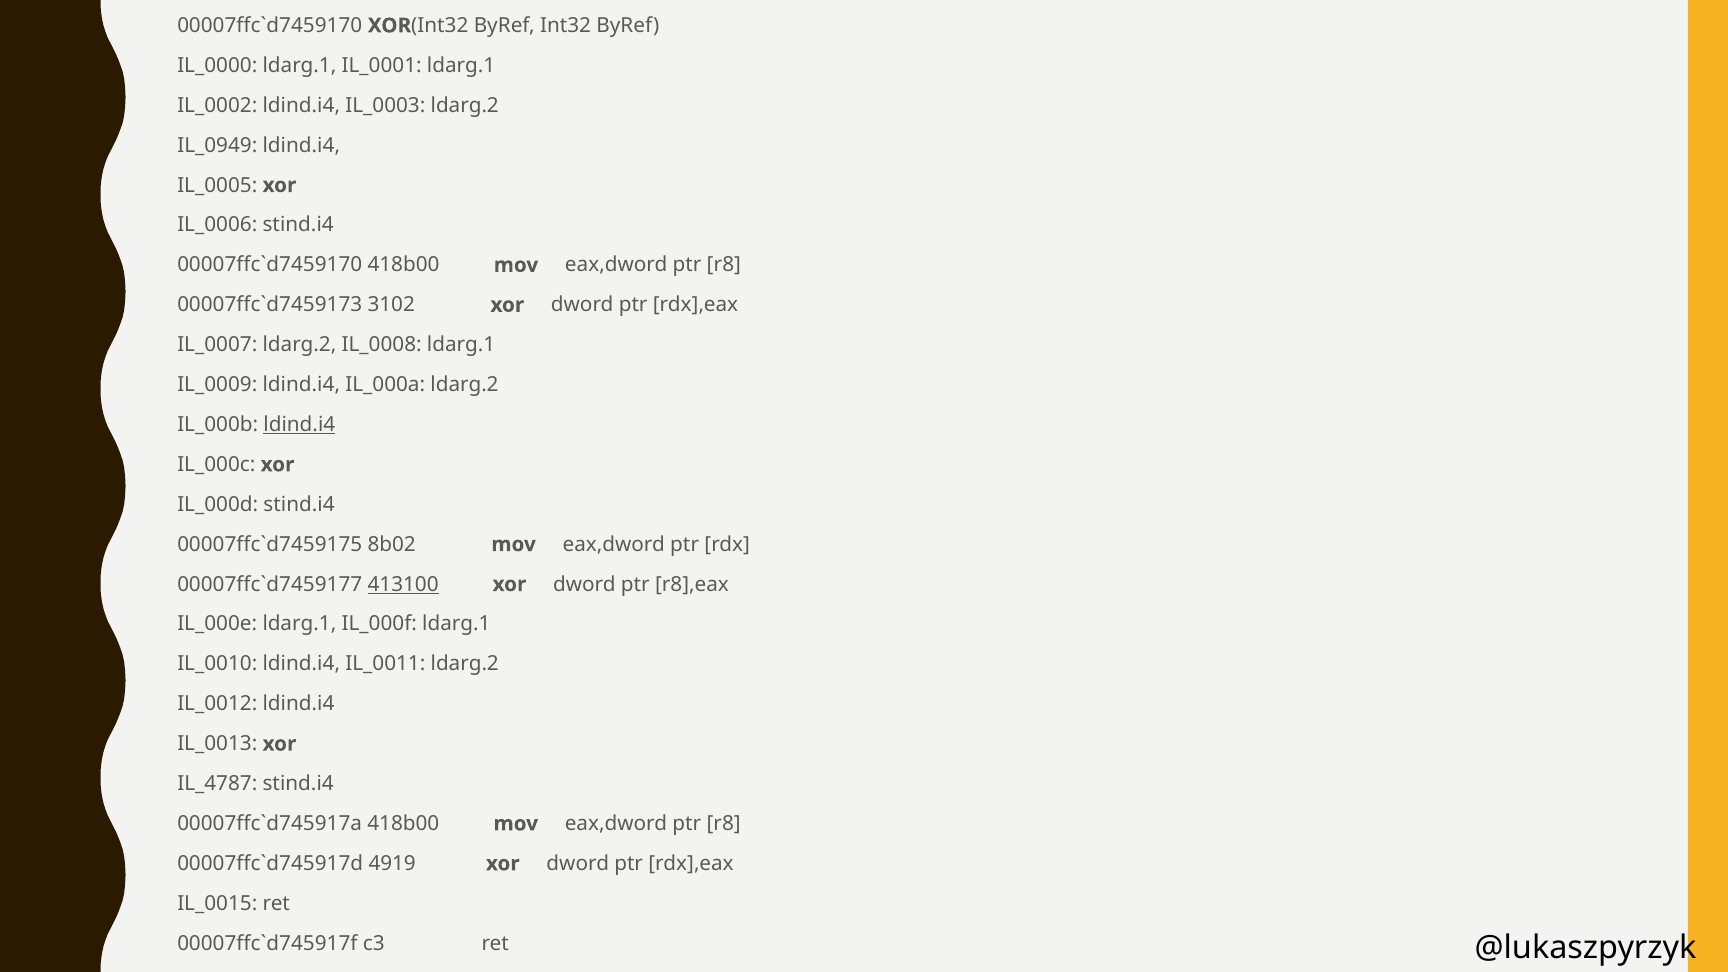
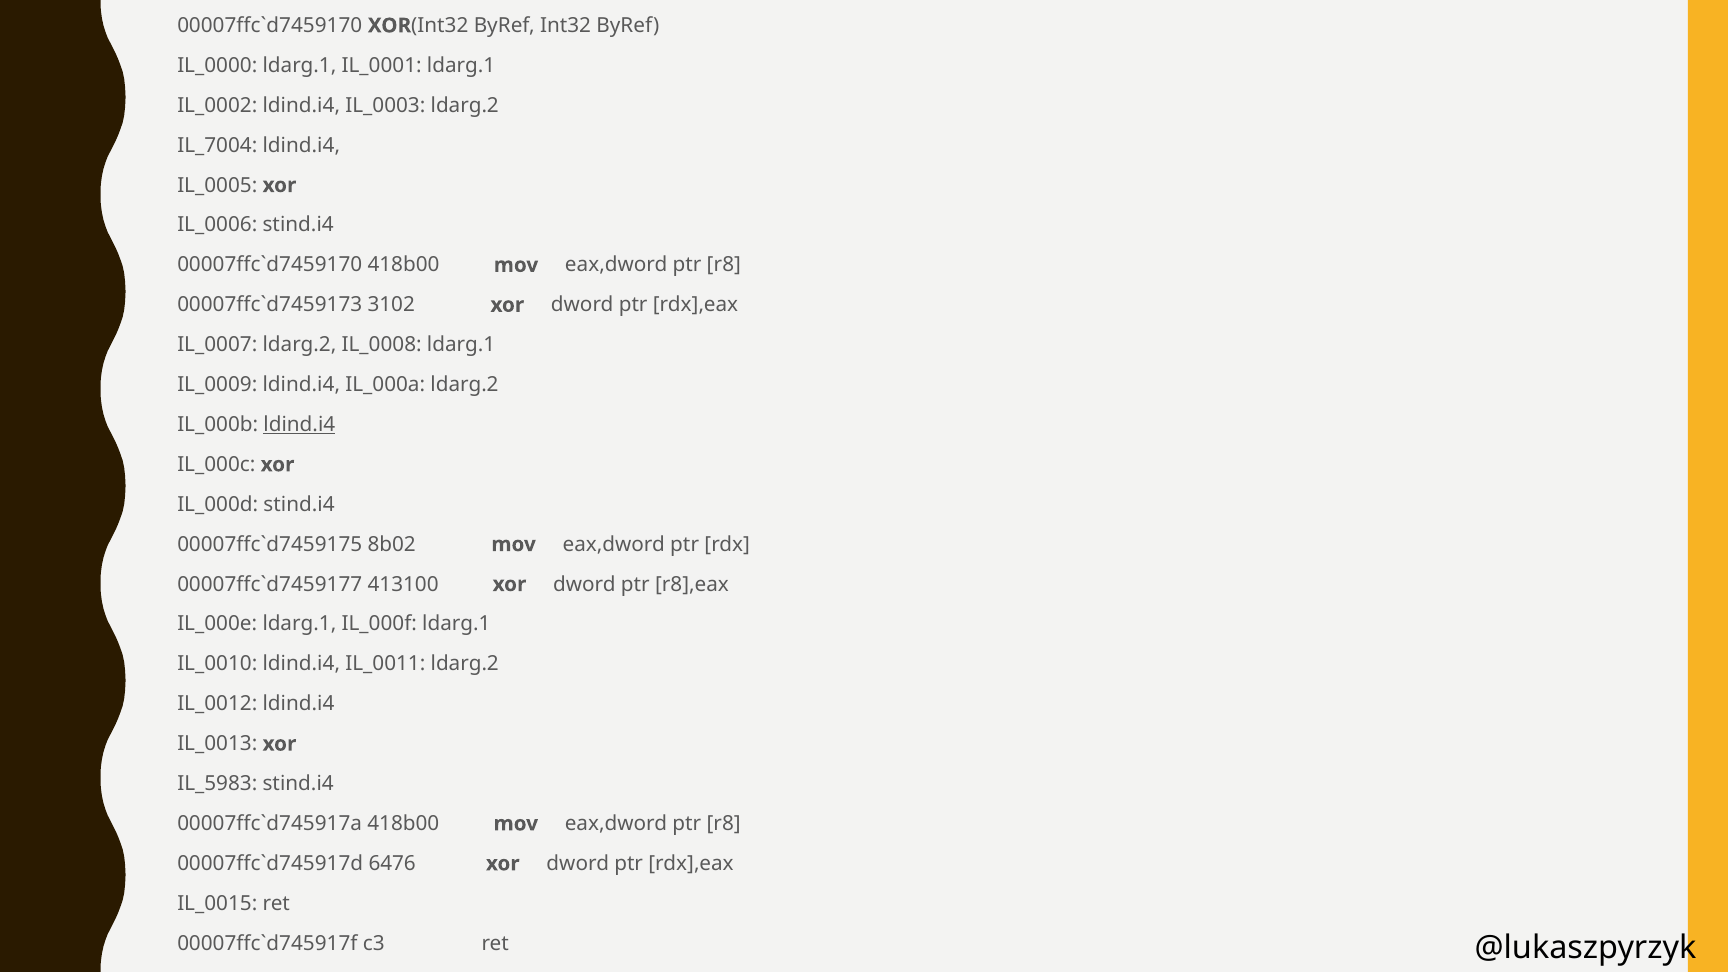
IL_0949: IL_0949 -> IL_7004
413100 underline: present -> none
IL_4787: IL_4787 -> IL_5983
4919: 4919 -> 6476
